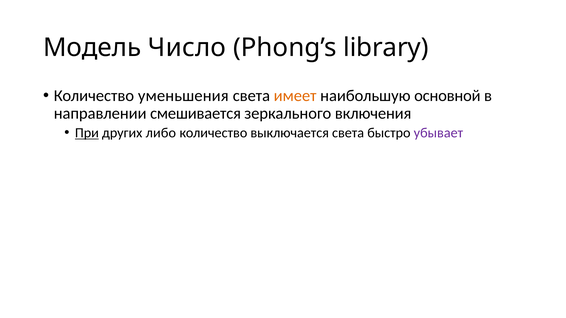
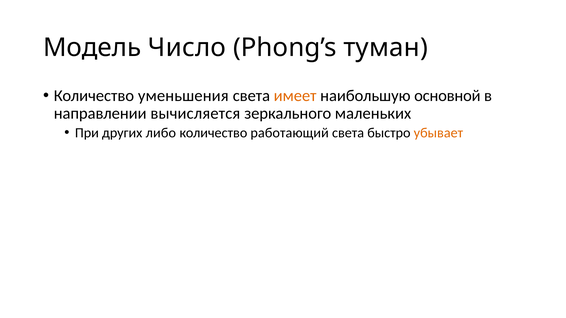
library: library -> туман
смешивается: смешивается -> вычисляется
включения: включения -> маленьких
При underline: present -> none
выключается: выключается -> работающий
убывает colour: purple -> orange
